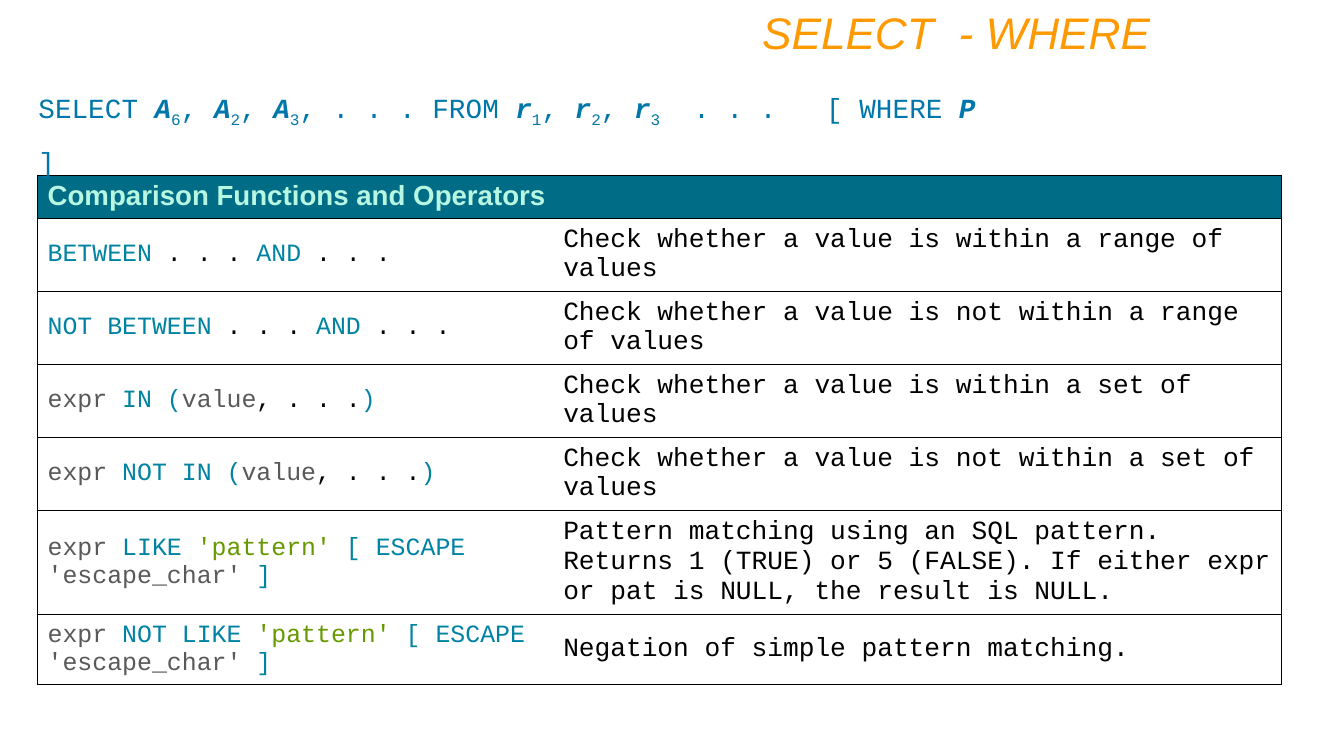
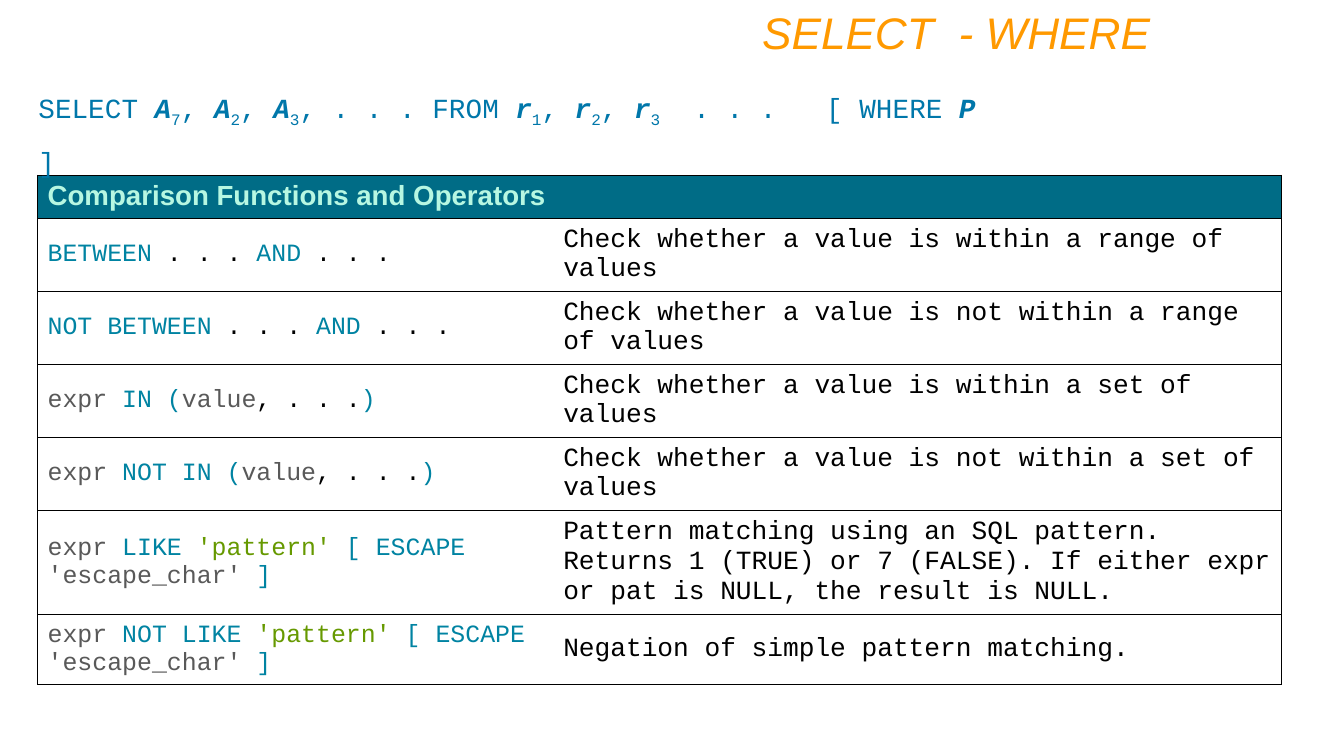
A 6: 6 -> 7
or 5: 5 -> 7
